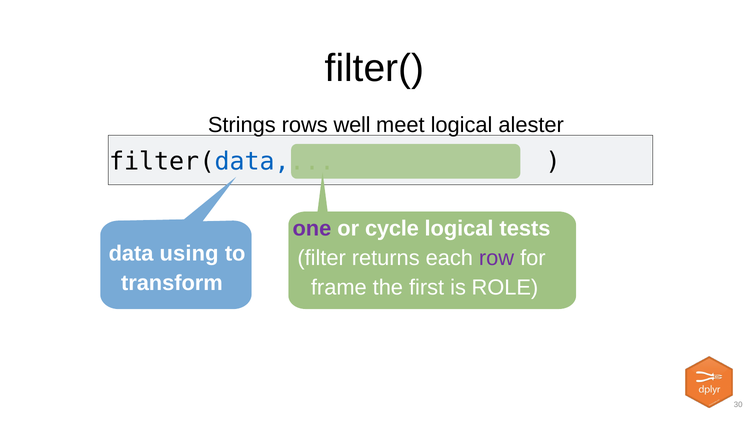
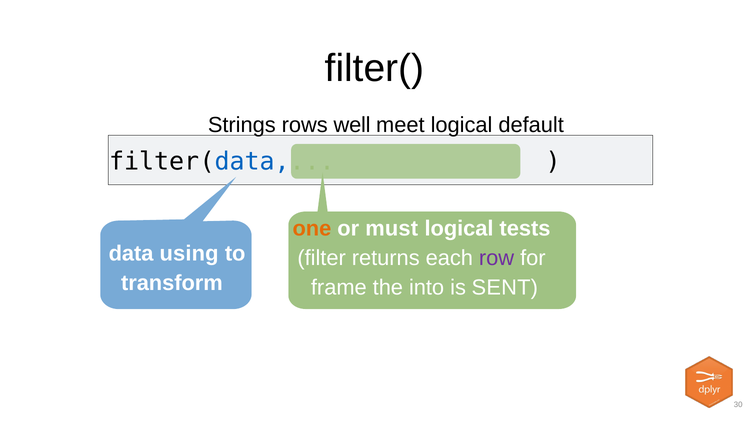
alester: alester -> default
one colour: purple -> orange
cycle: cycle -> must
first: first -> into
ROLE: ROLE -> SENT
